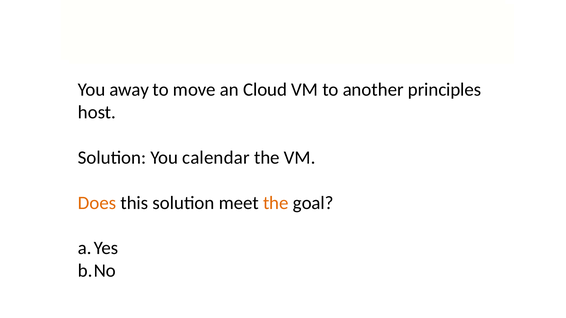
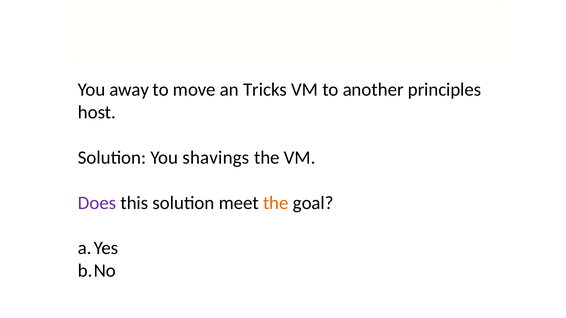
Cloud: Cloud -> Tricks
calendar: calendar -> shavings
Does colour: orange -> purple
